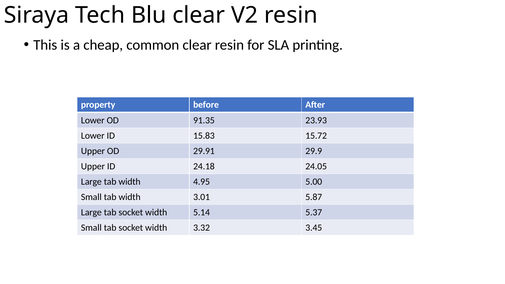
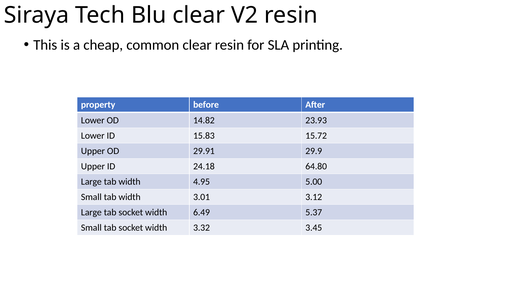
91.35: 91.35 -> 14.82
24.05: 24.05 -> 64.80
5.87: 5.87 -> 3.12
5.14: 5.14 -> 6.49
